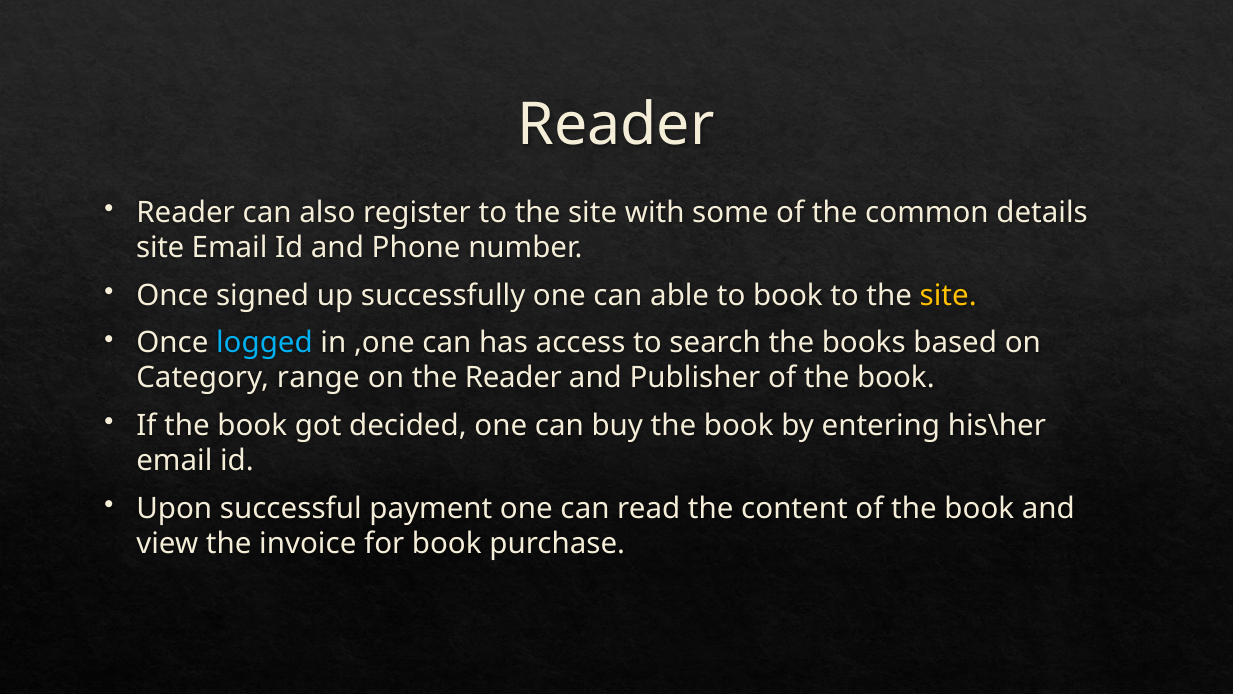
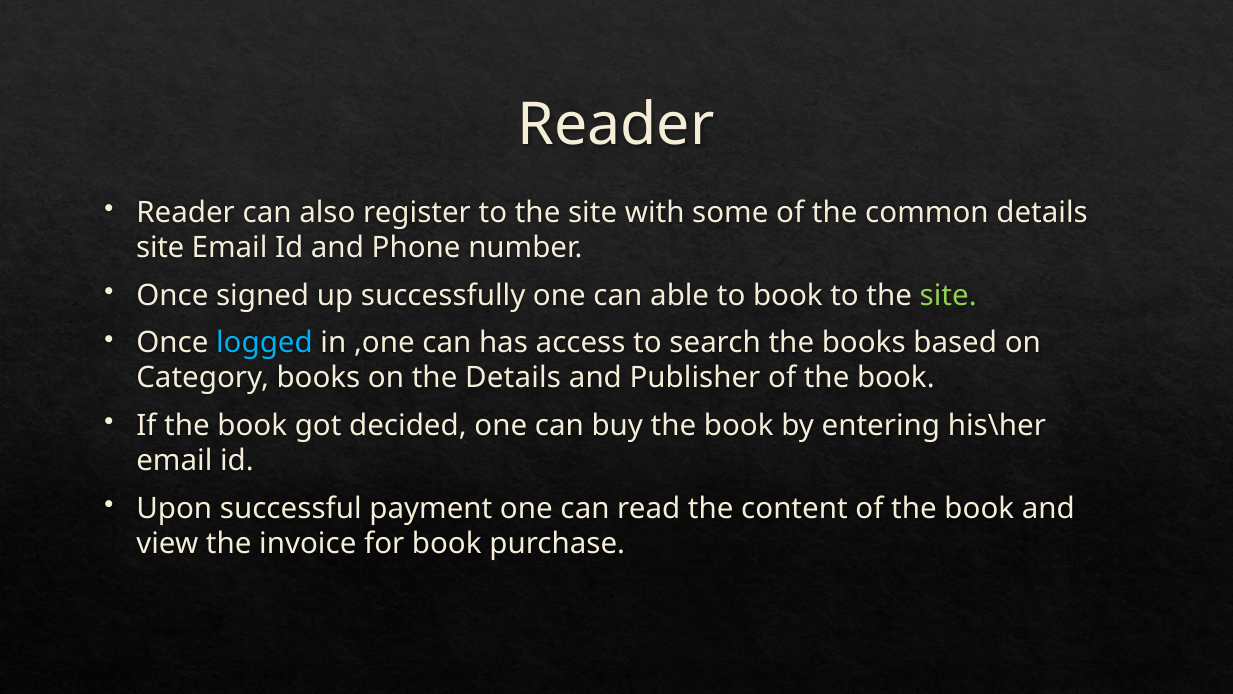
site at (948, 295) colour: yellow -> light green
Category range: range -> books
the Reader: Reader -> Details
